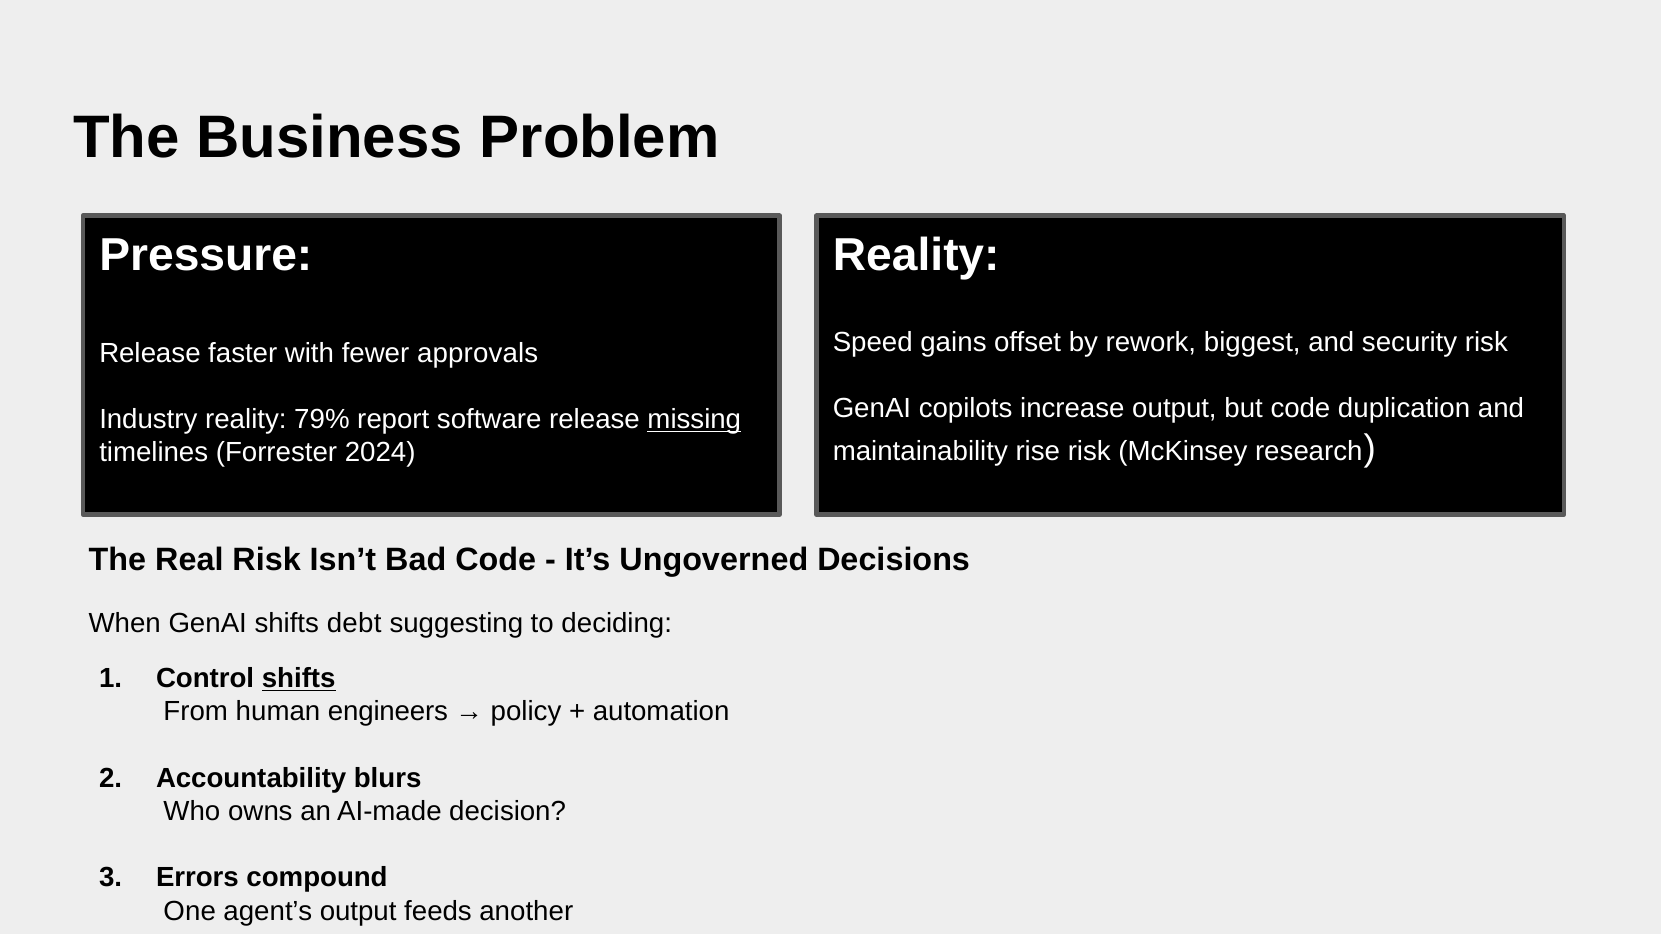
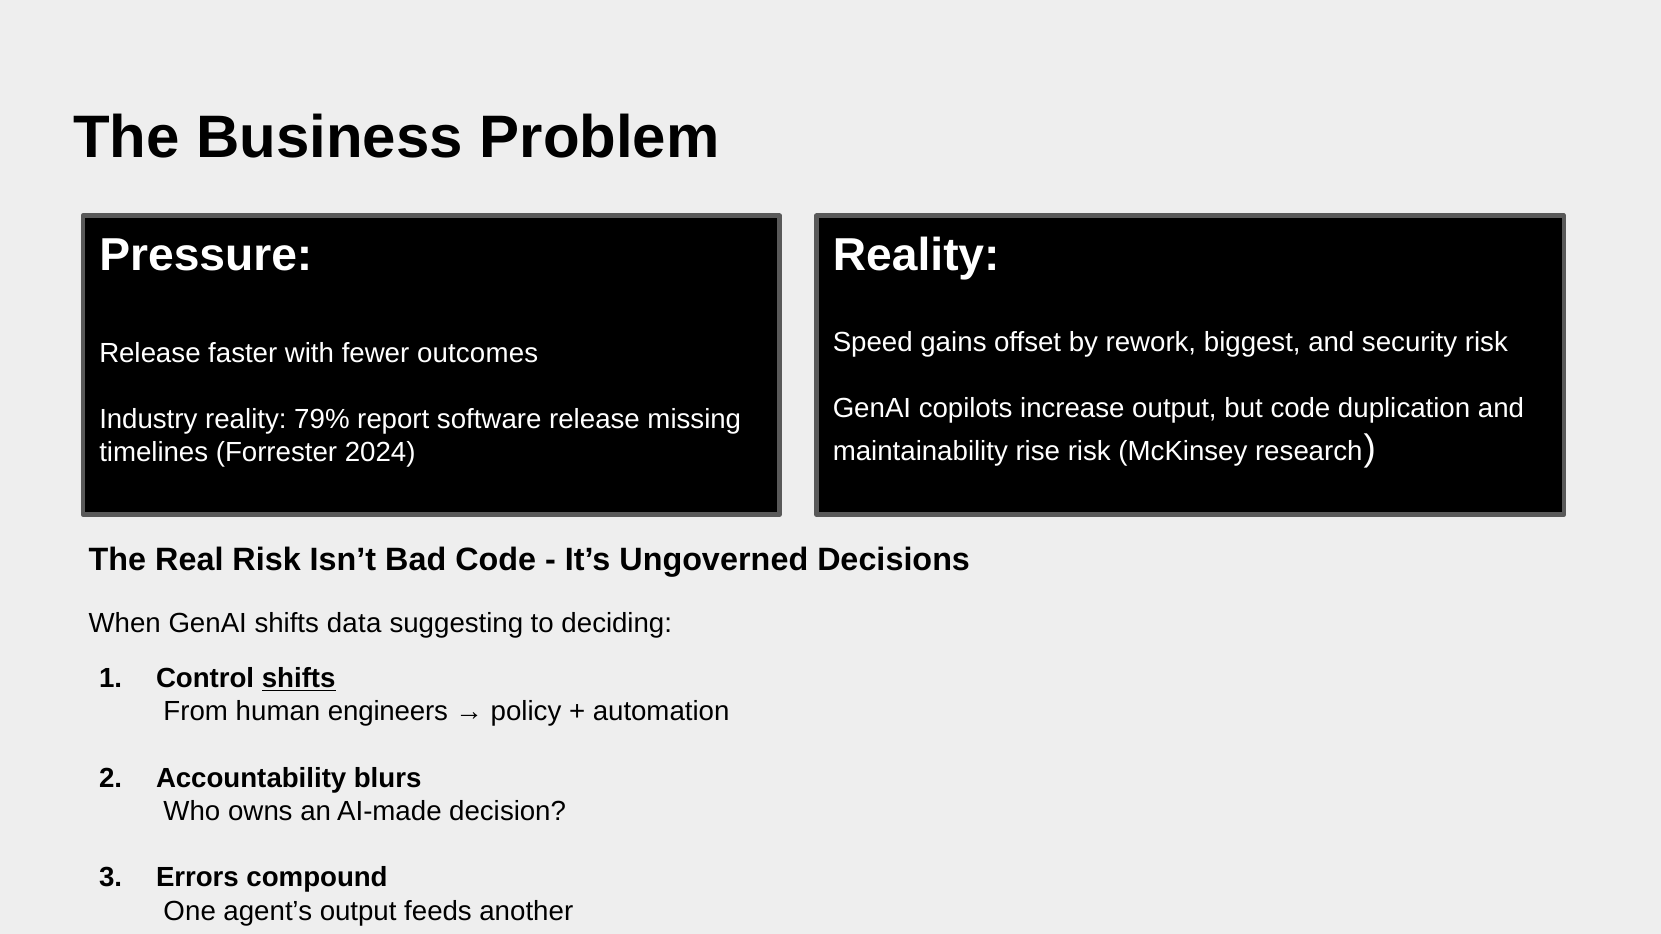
approvals: approvals -> outcomes
missing underline: present -> none
debt: debt -> data
